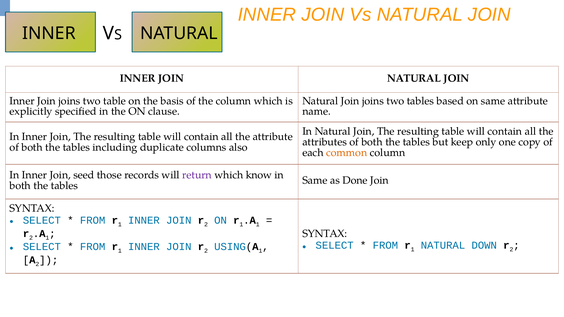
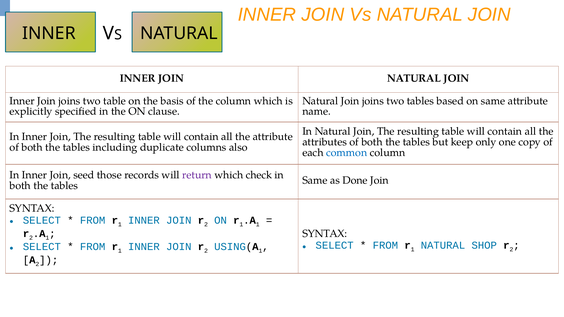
common colour: orange -> blue
know: know -> check
DOWN: DOWN -> SHOP
